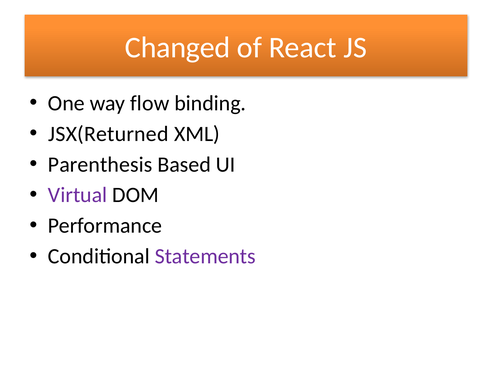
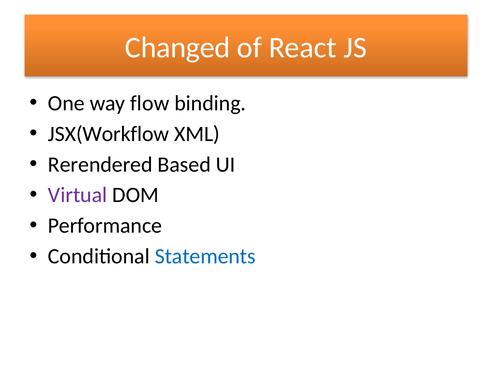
JSX(Returned: JSX(Returned -> JSX(Workflow
Parenthesis: Parenthesis -> Rerendered
Statements colour: purple -> blue
